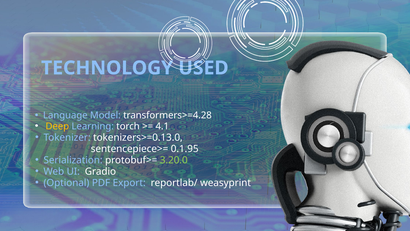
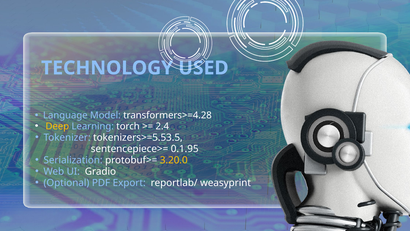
4.1: 4.1 -> 2.4
tokenizers>=0.13.0: tokenizers>=0.13.0 -> tokenizers>=5.53.5
3.20.0 colour: light green -> yellow
